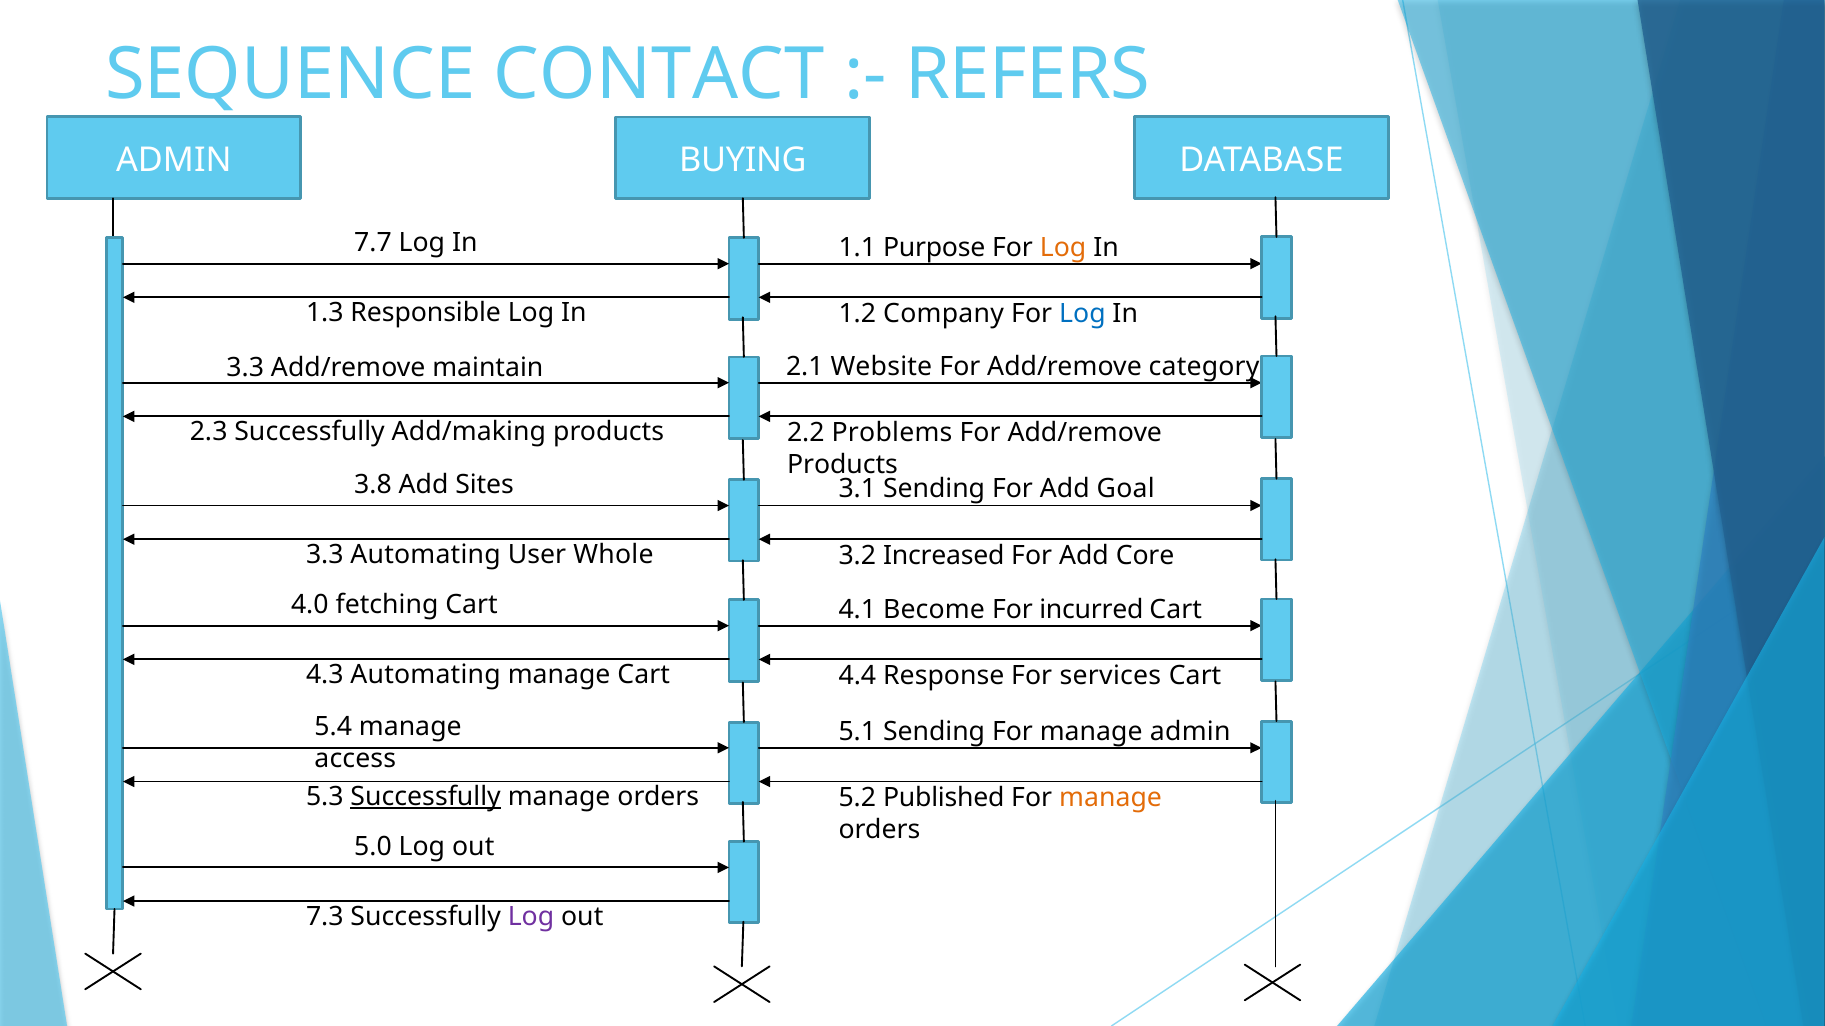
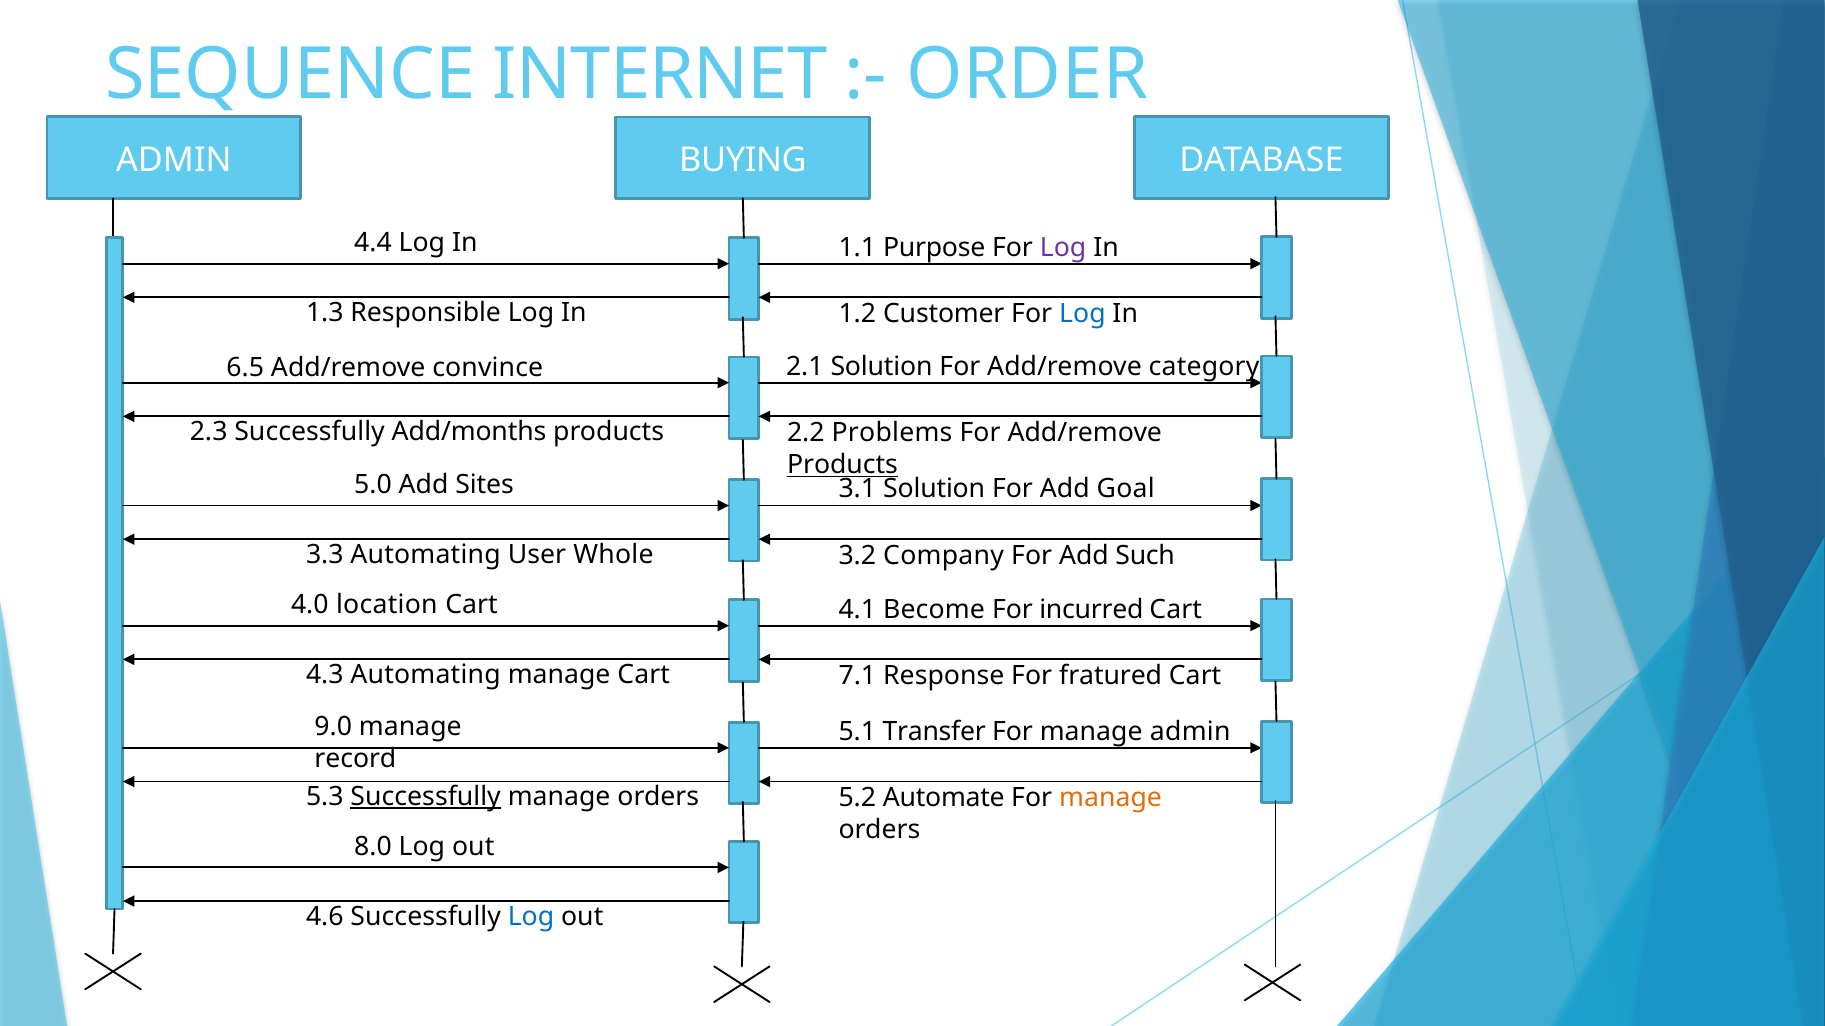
CONTACT: CONTACT -> INTERNET
REFERS: REFERS -> ORDER
7.7: 7.7 -> 4.4
Log at (1063, 248) colour: orange -> purple
Company: Company -> Customer
3.3 at (245, 368): 3.3 -> 6.5
maintain: maintain -> convince
2.1 Website: Website -> Solution
Add/making: Add/making -> Add/months
Products at (842, 465) underline: none -> present
3.8: 3.8 -> 5.0
3.1 Sending: Sending -> Solution
Increased: Increased -> Company
Core: Core -> Such
fetching: fetching -> location
4.4: 4.4 -> 7.1
services: services -> fratured
5.4: 5.4 -> 9.0
5.1 Sending: Sending -> Transfer
access: access -> record
Published: Published -> Automate
5.0: 5.0 -> 8.0
7.3: 7.3 -> 4.6
Log at (531, 917) colour: purple -> blue
